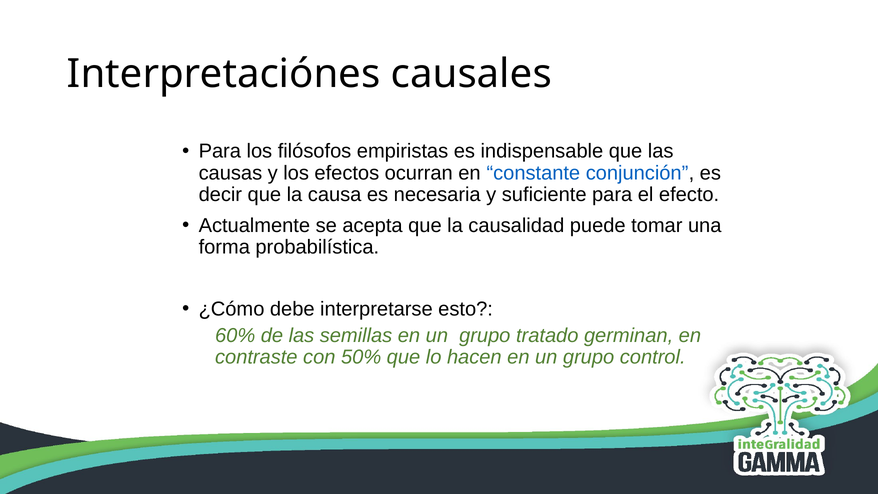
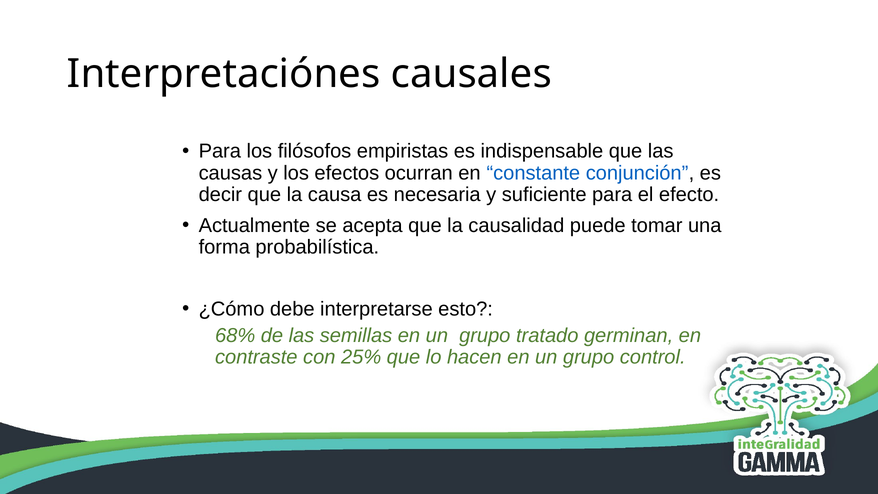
60%: 60% -> 68%
50%: 50% -> 25%
